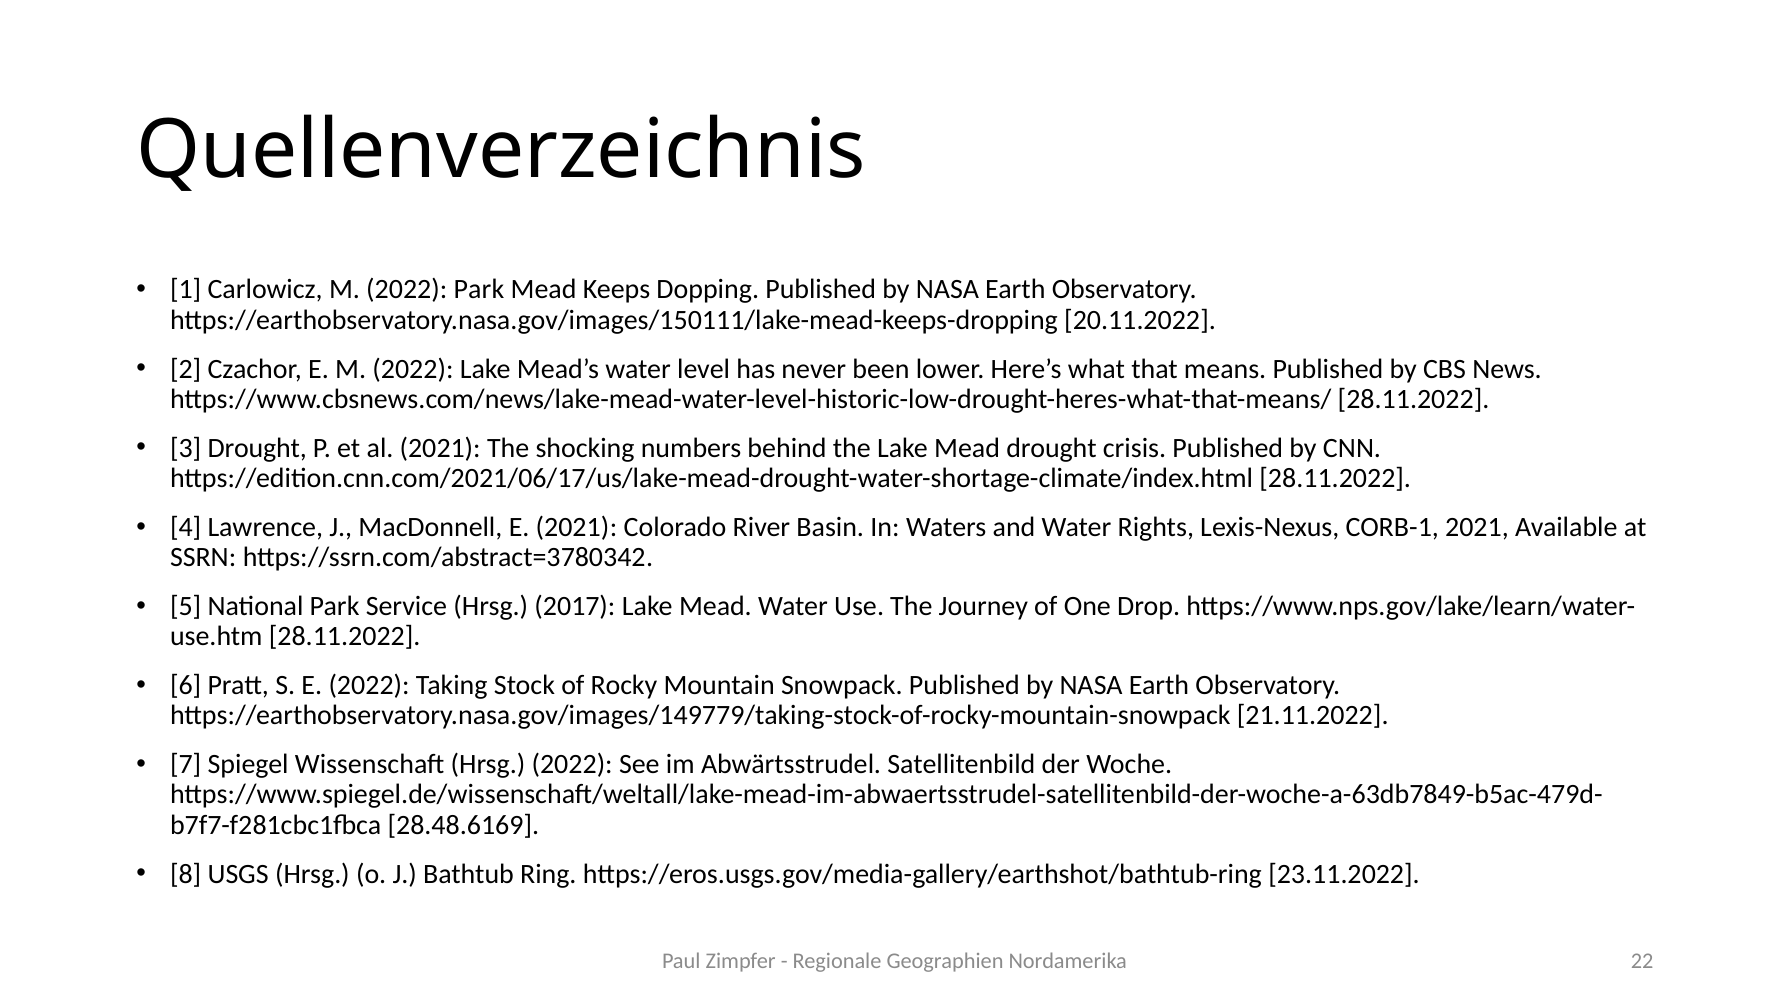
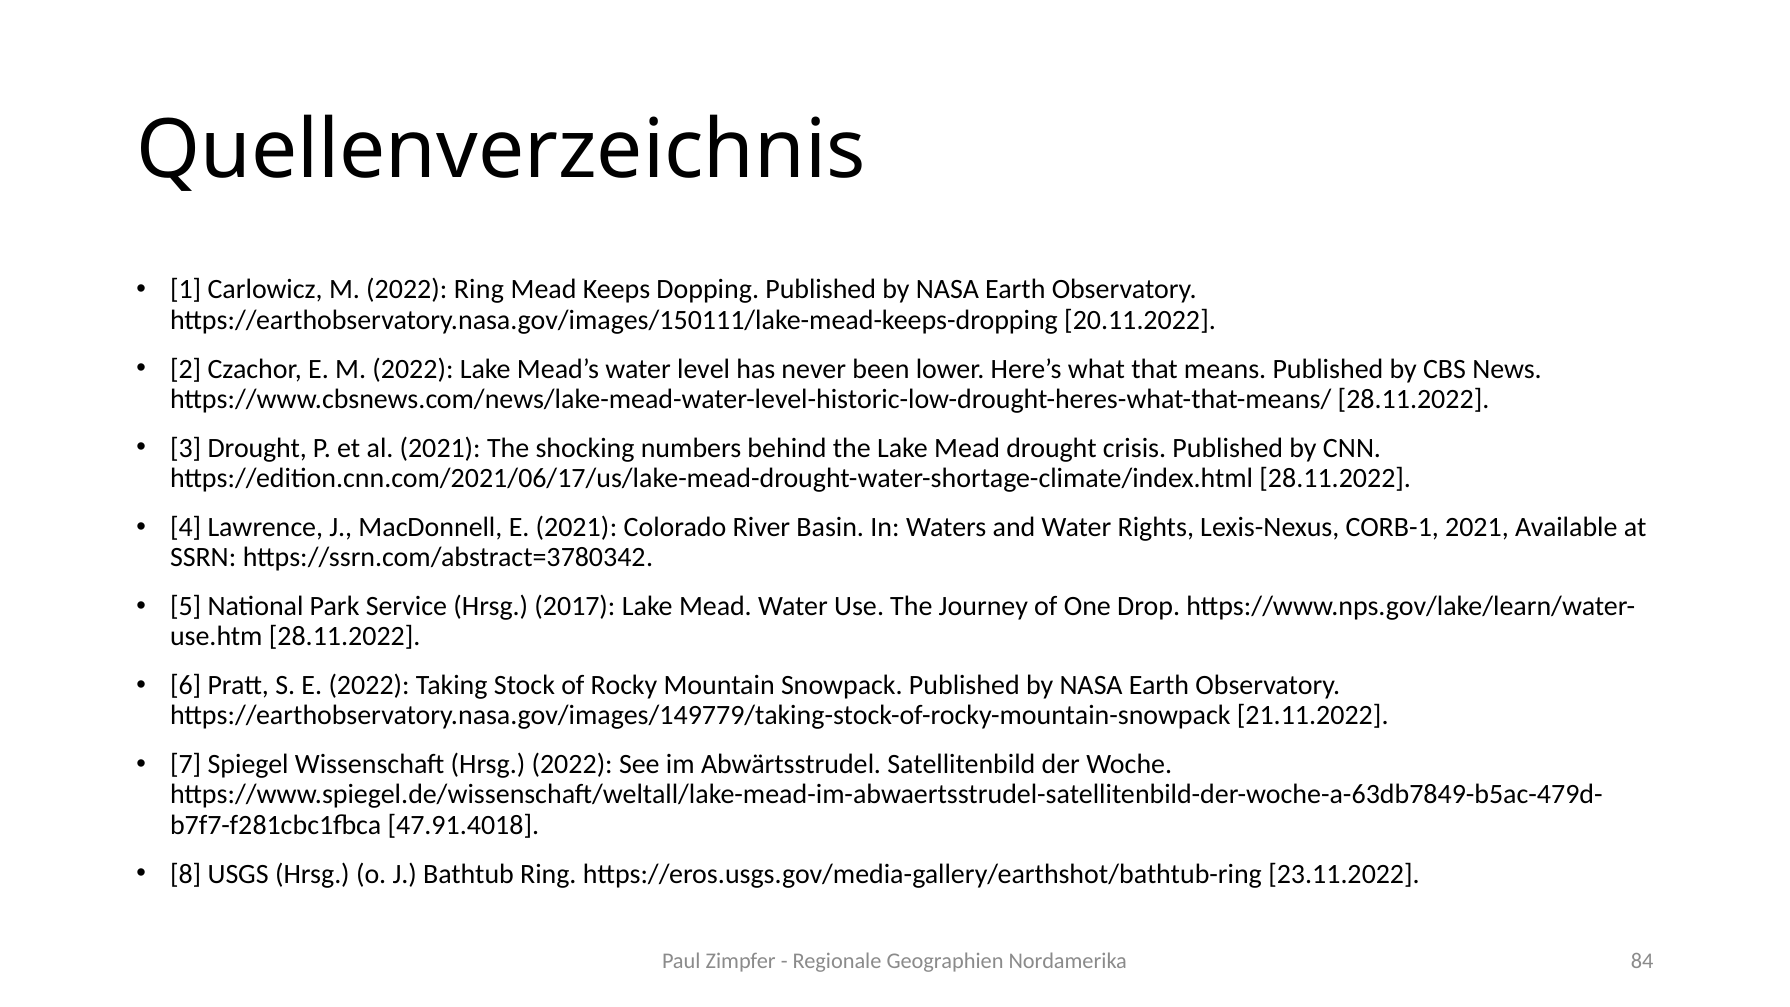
2022 Park: Park -> Ring
28.48.6169: 28.48.6169 -> 47.91.4018
22: 22 -> 84
